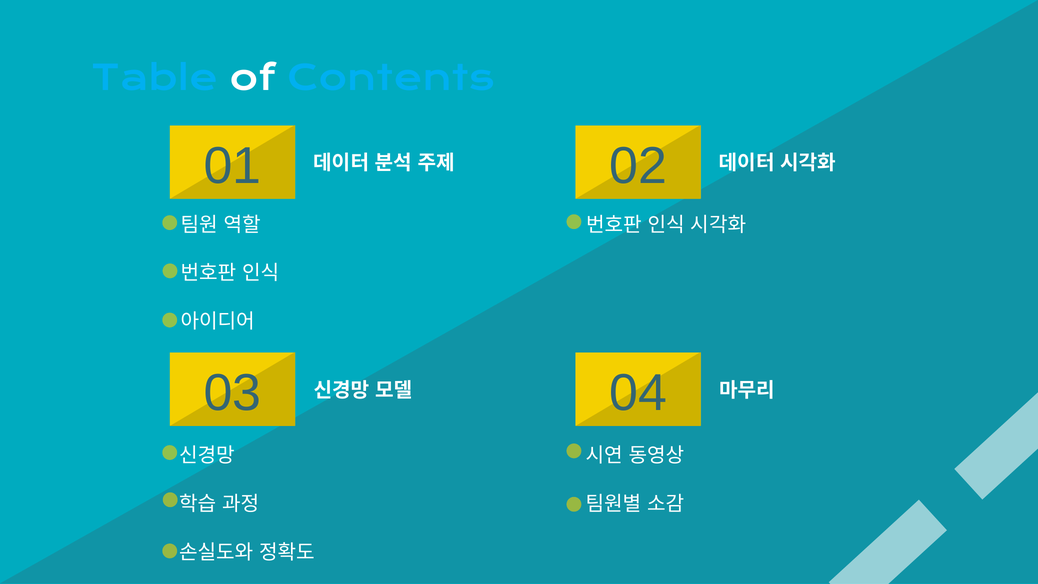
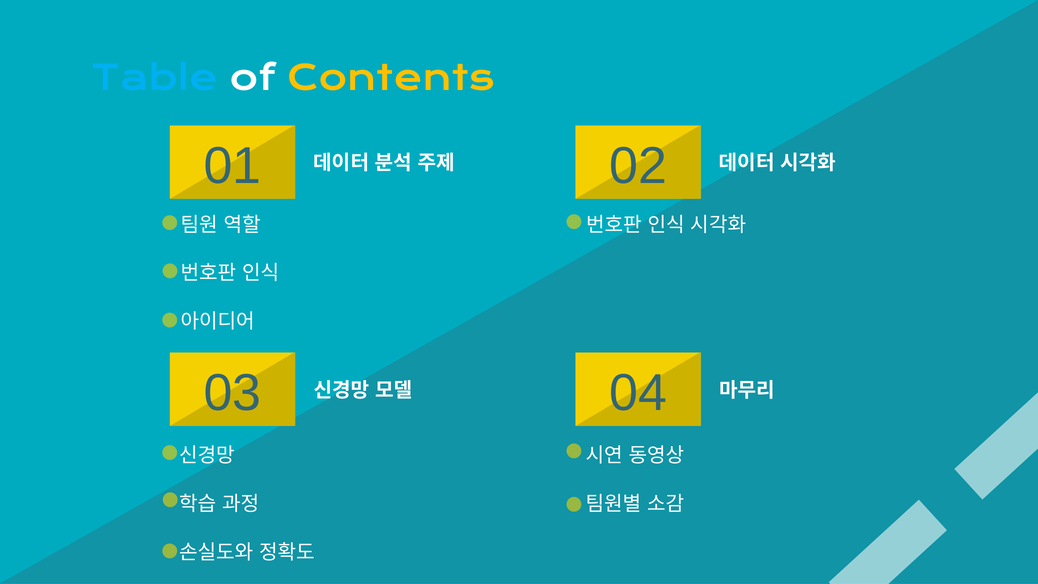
Contents colour: light blue -> yellow
